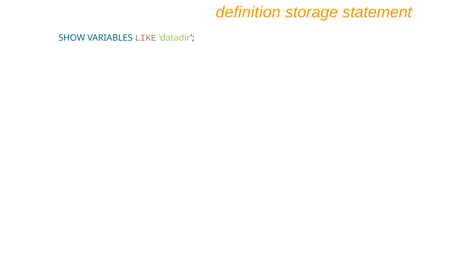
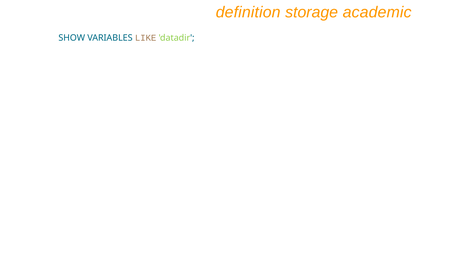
statement: statement -> academic
